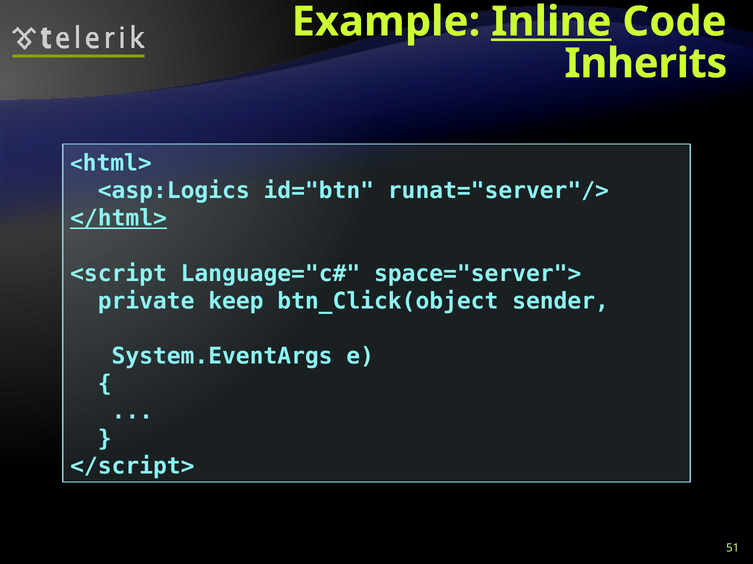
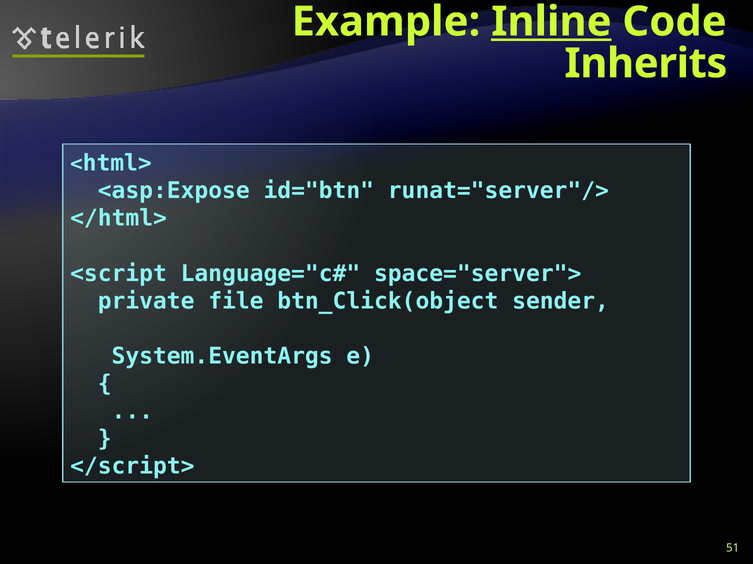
<asp:Logics: <asp:Logics -> <asp:Expose
</html> underline: present -> none
keep: keep -> file
